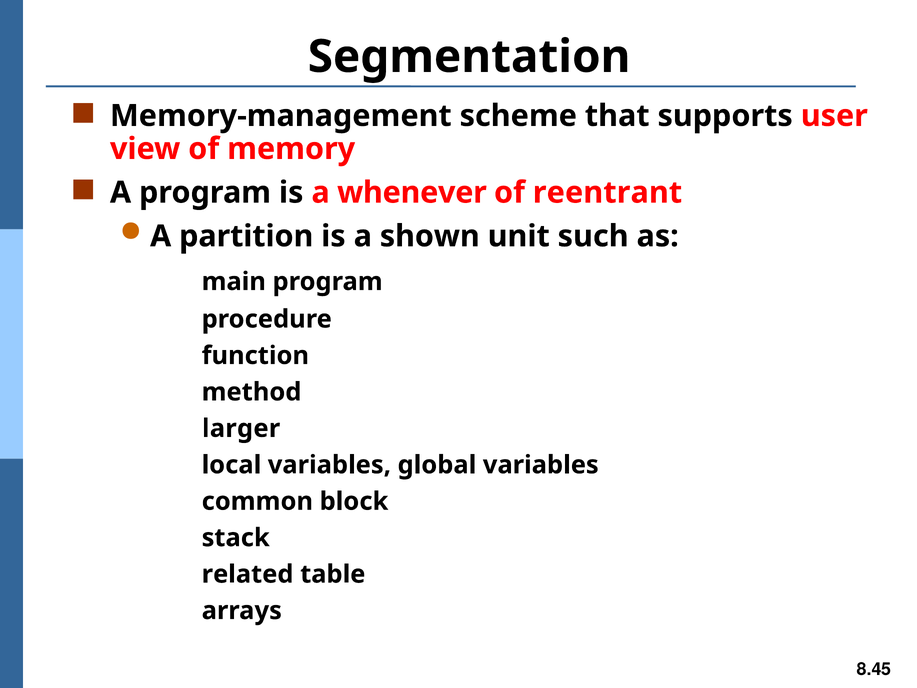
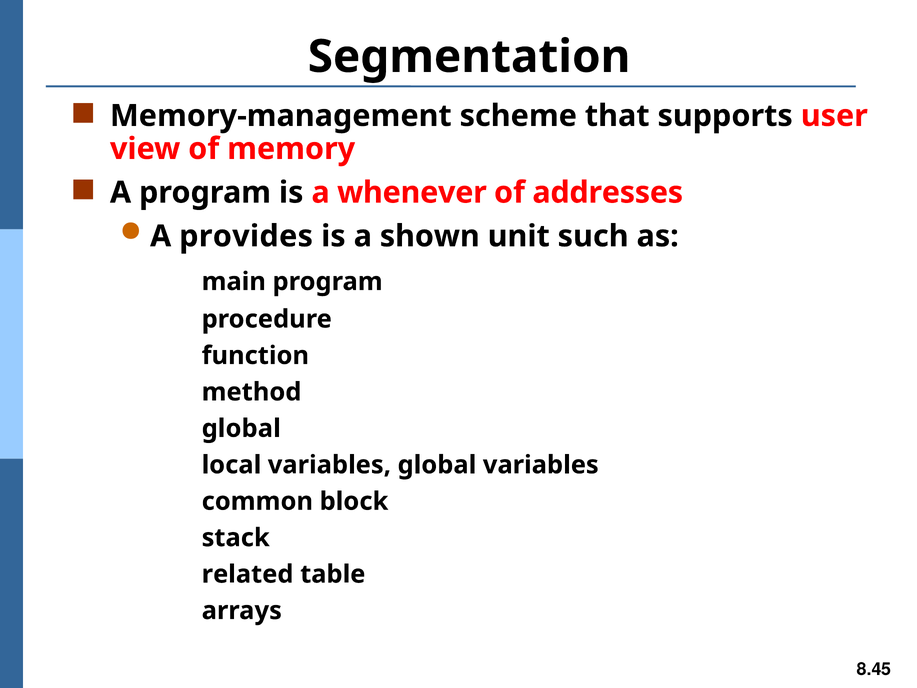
reentrant: reentrant -> addresses
partition: partition -> provides
larger at (241, 428): larger -> global
